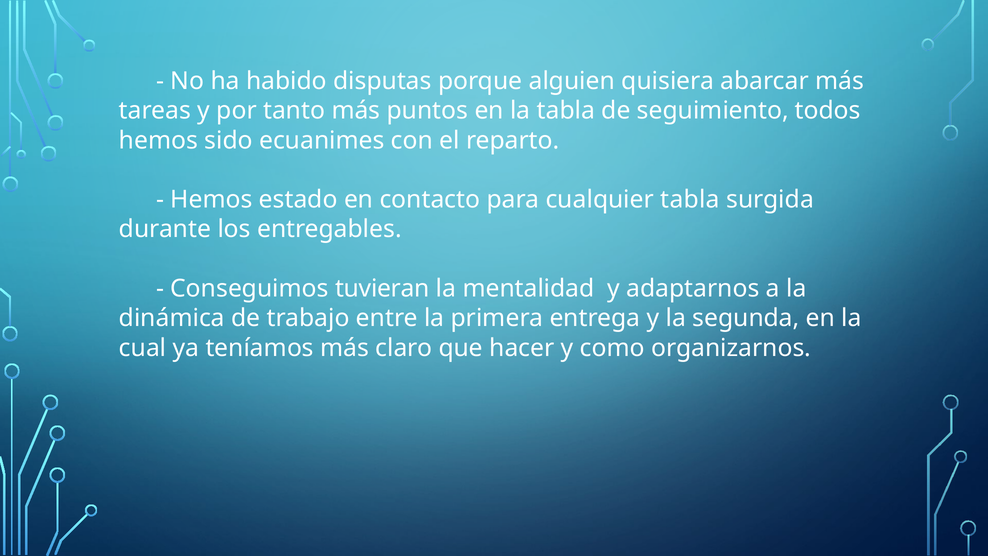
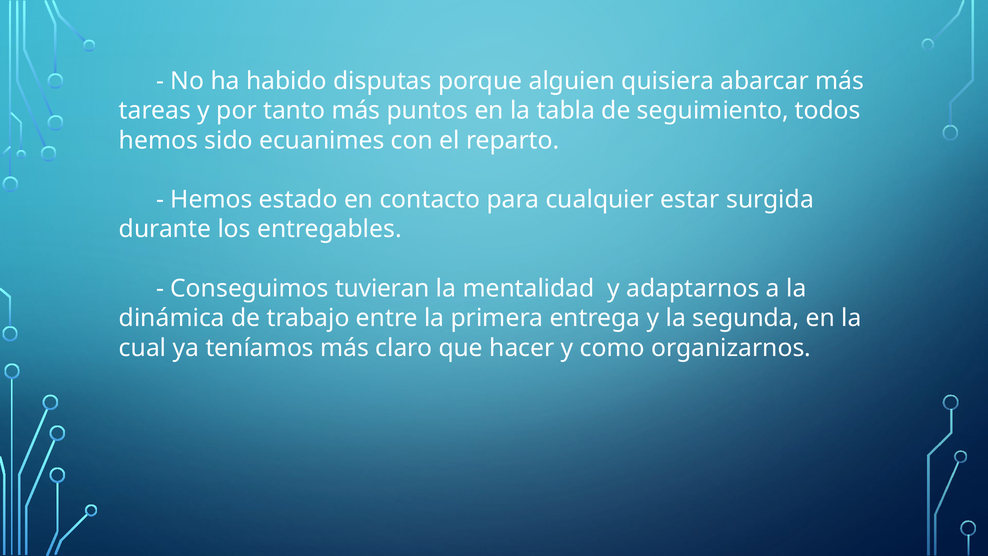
cualquier tabla: tabla -> estar
